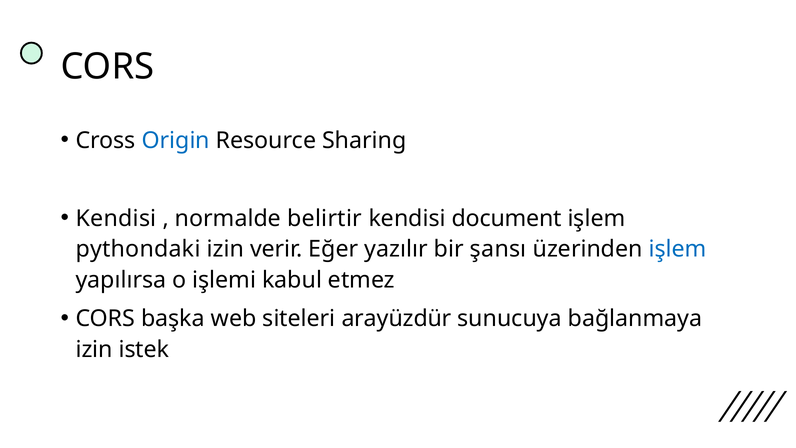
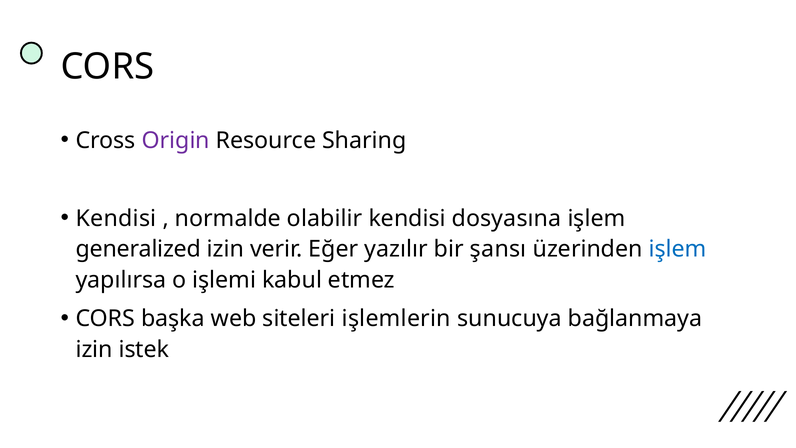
Origin colour: blue -> purple
belirtir: belirtir -> olabilir
document: document -> dosyasına
pythondaki: pythondaki -> generalized
arayüzdür: arayüzdür -> işlemlerin
